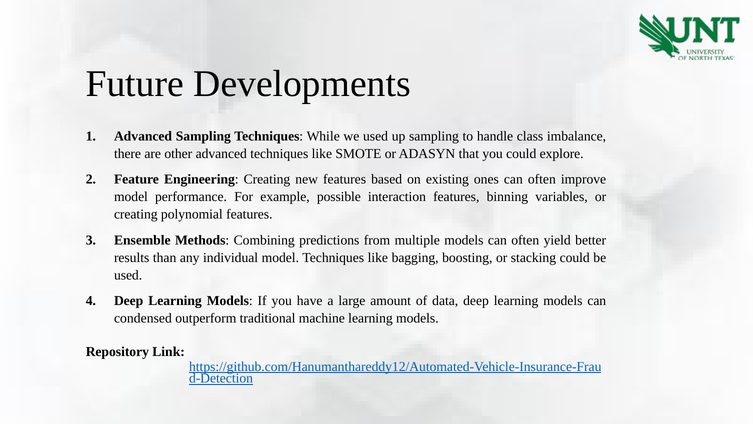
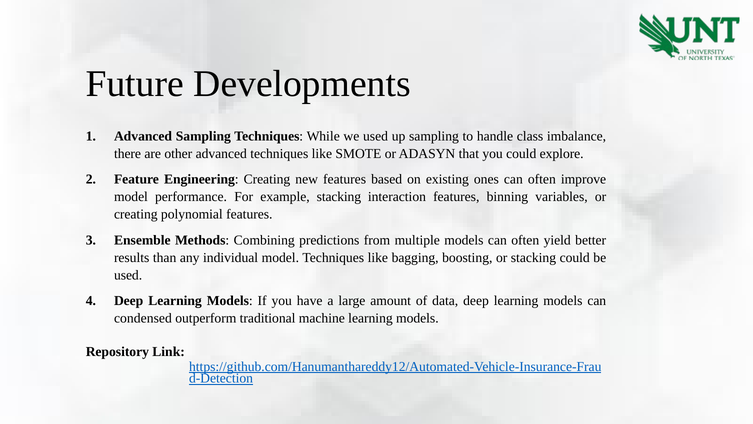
example possible: possible -> stacking
